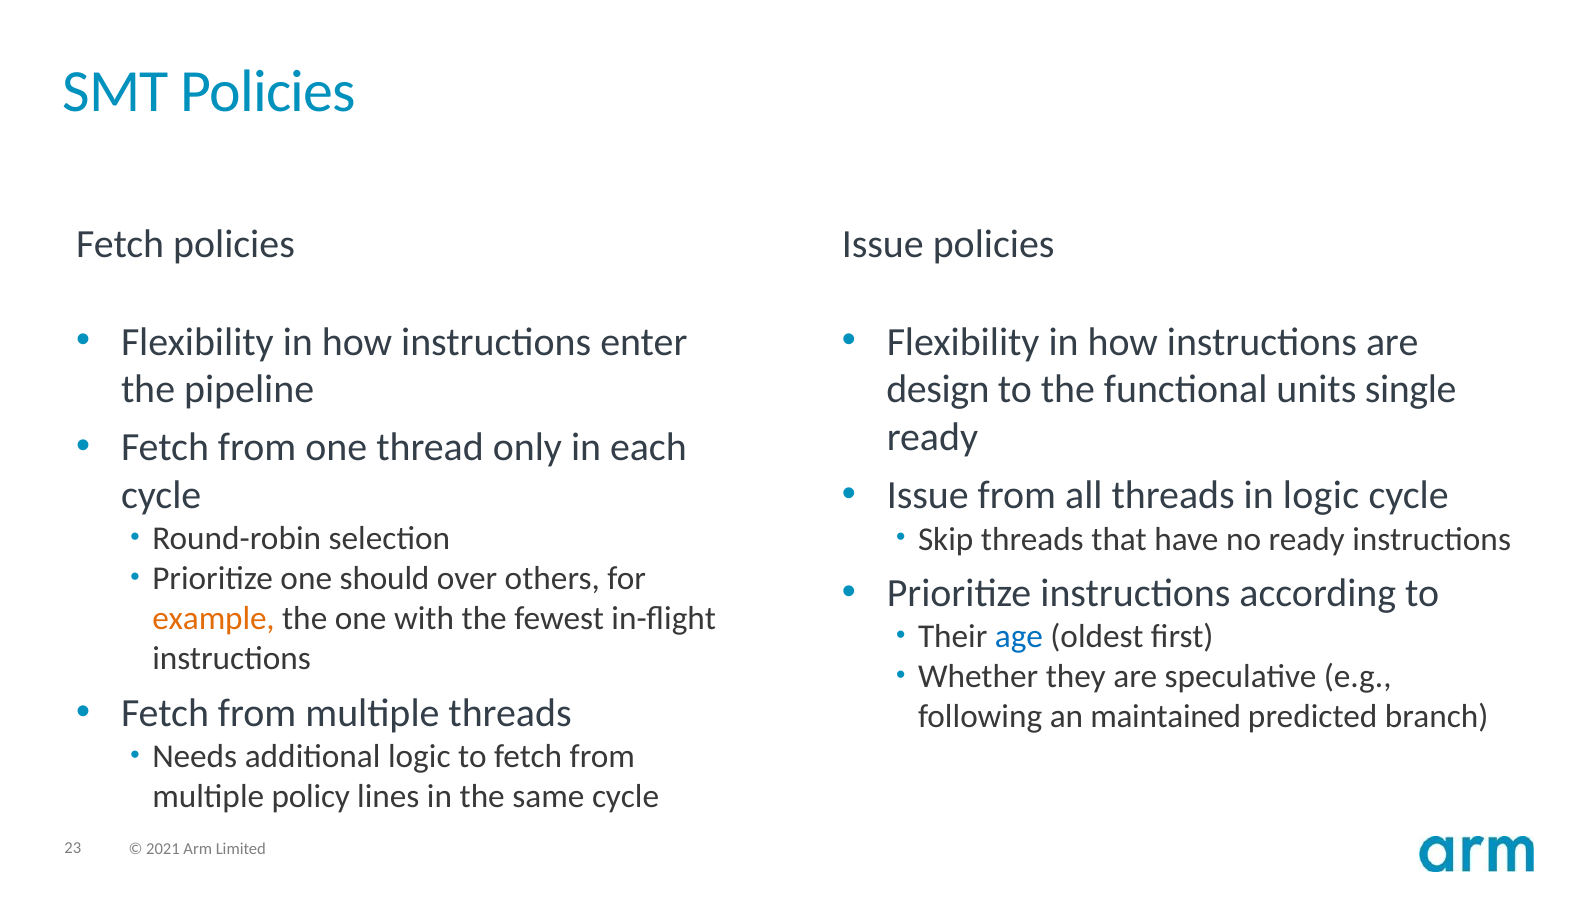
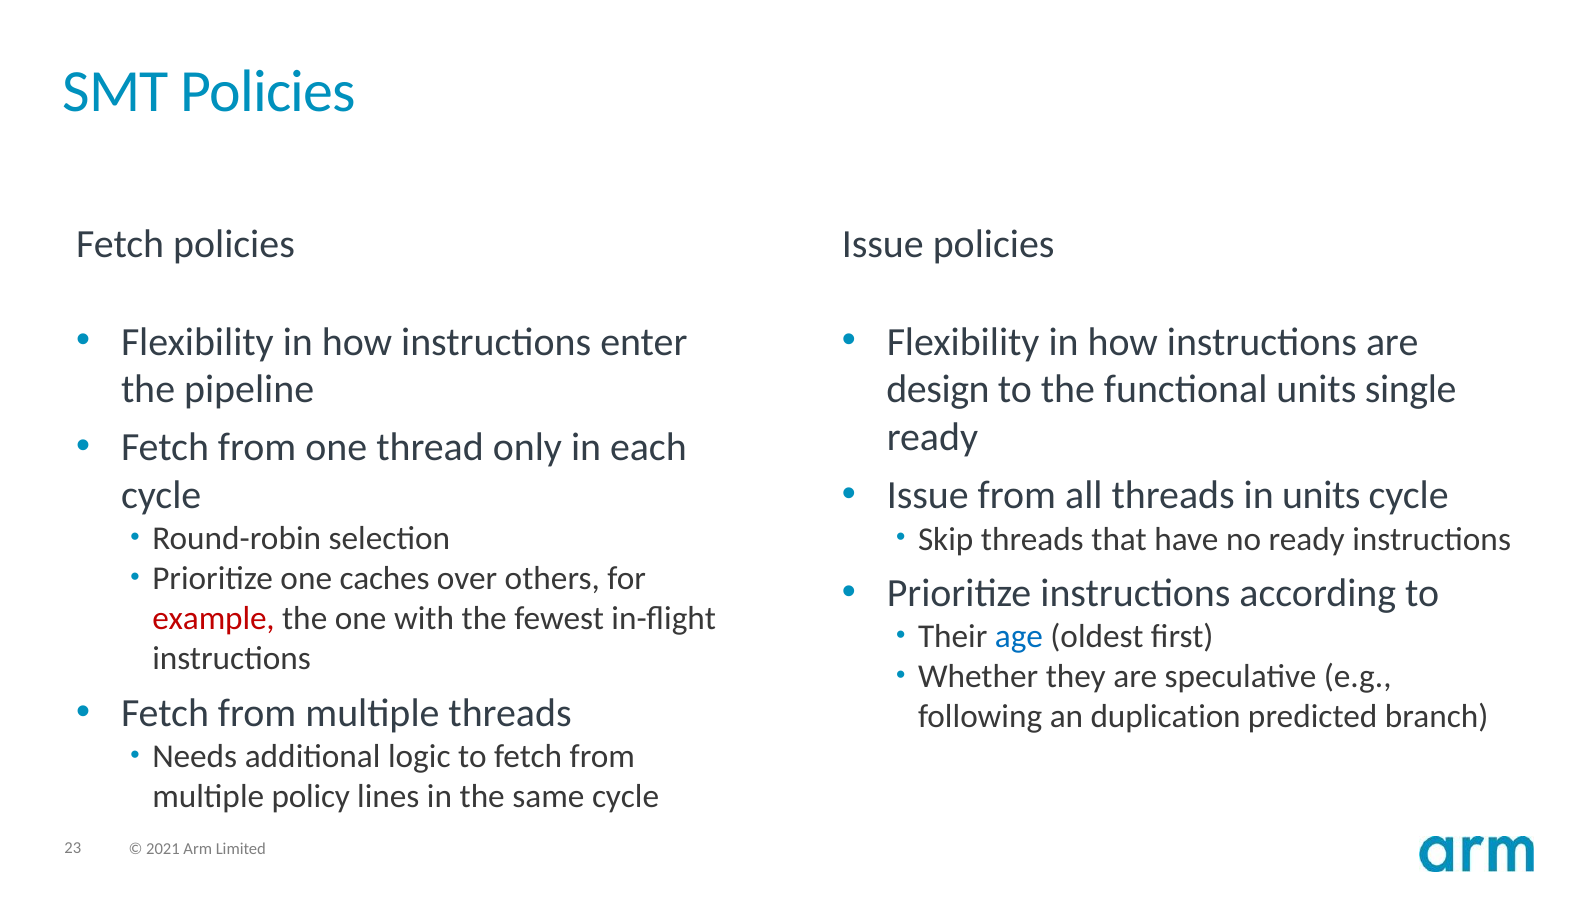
in logic: logic -> units
should: should -> caches
example colour: orange -> red
maintained: maintained -> duplication
